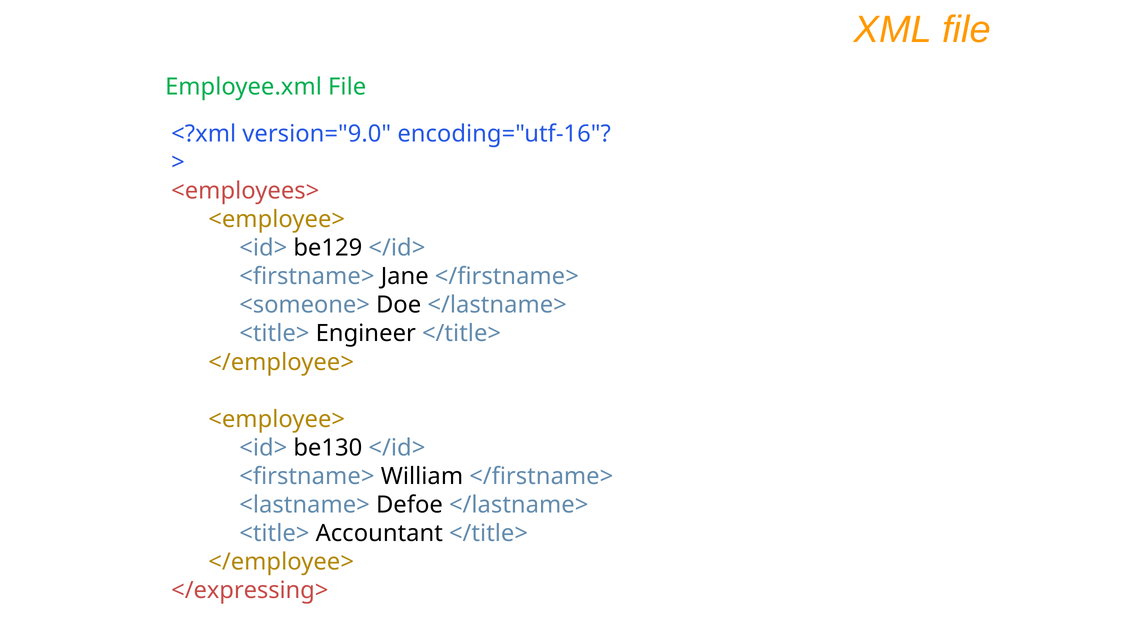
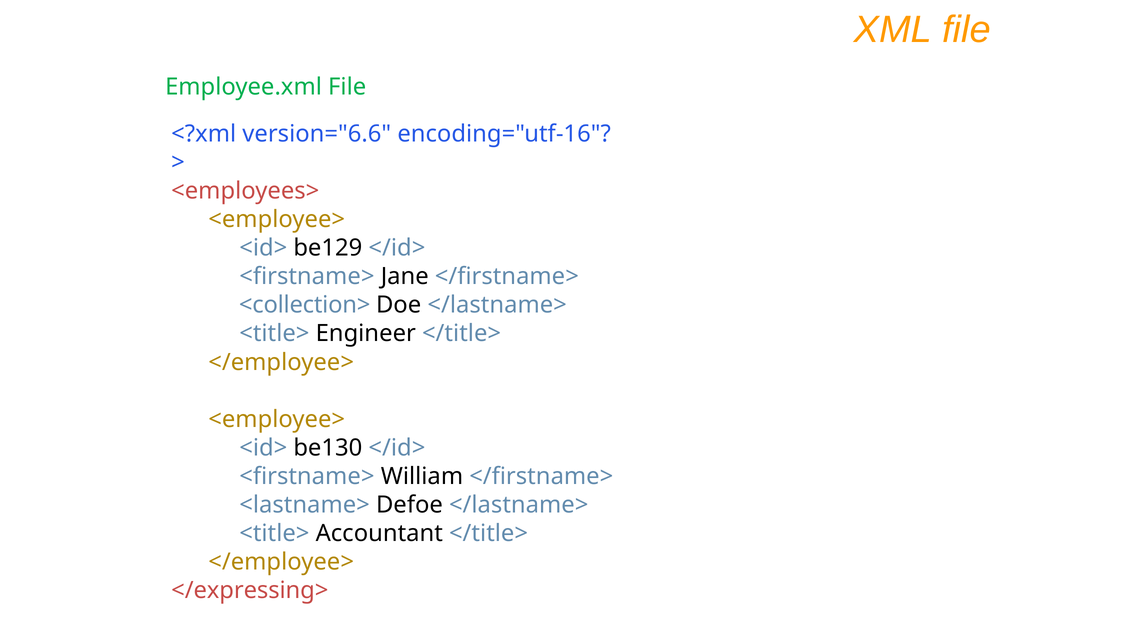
version="9.0: version="9.0 -> version="6.6
<someone>: <someone> -> <collection>
